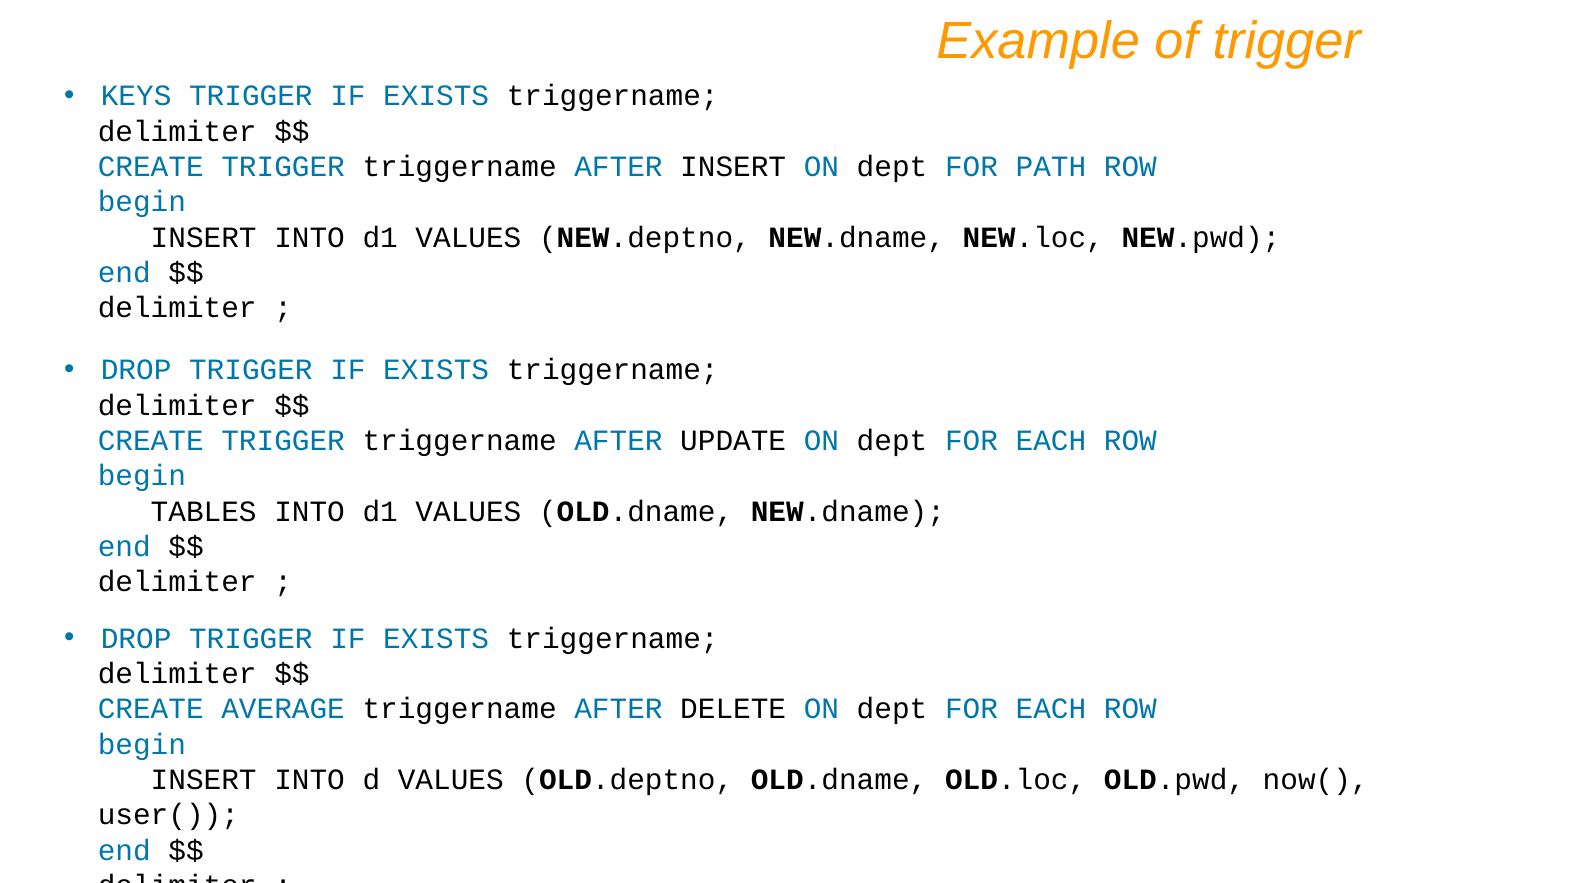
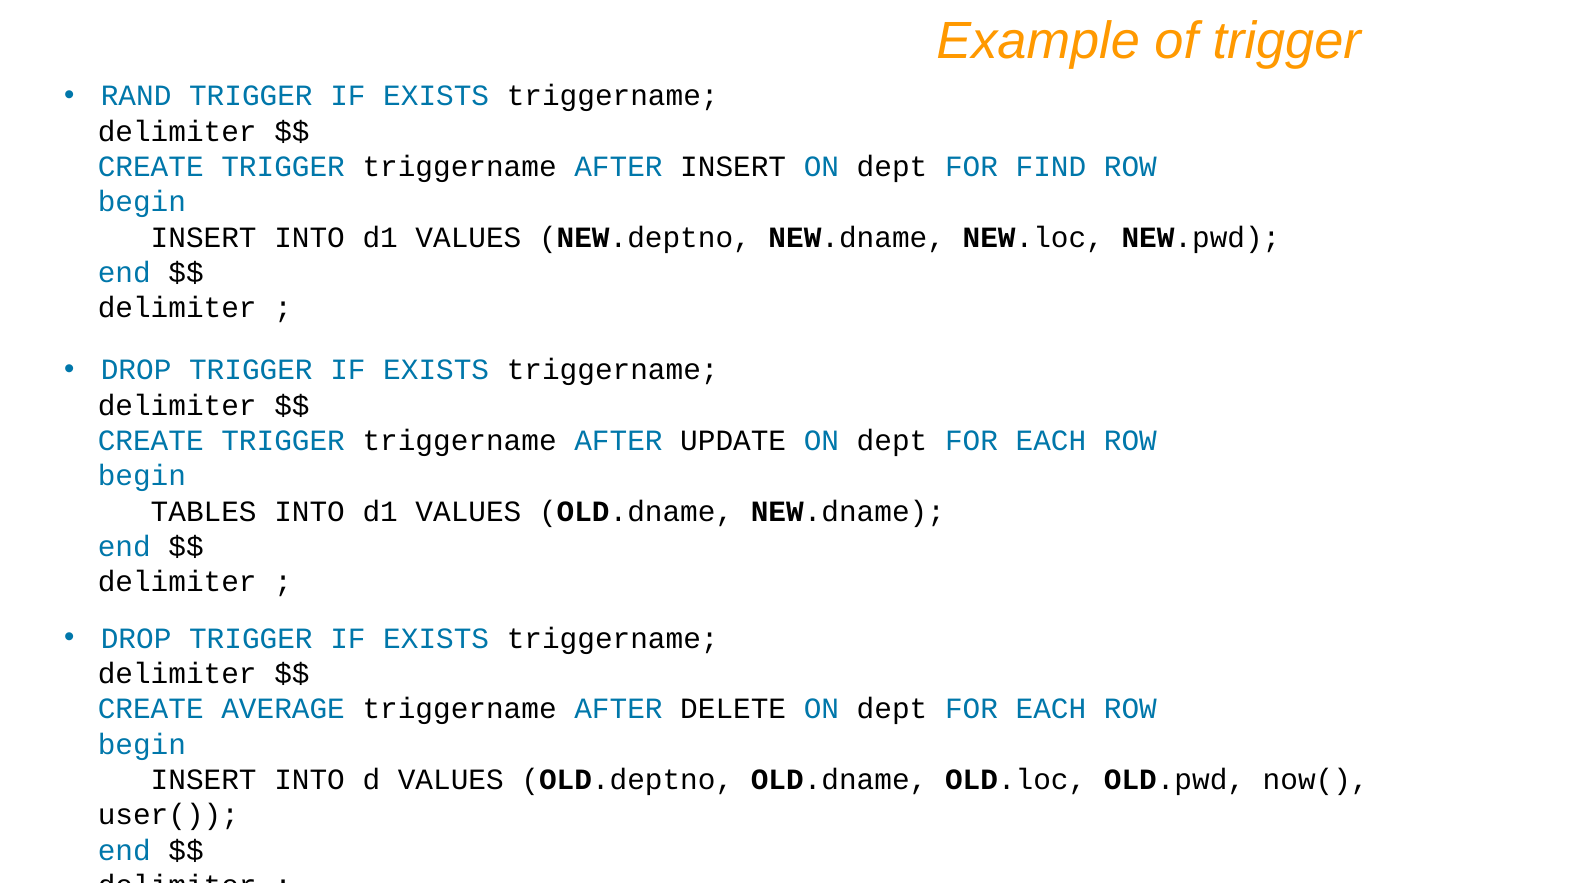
KEYS: KEYS -> RAND
PATH: PATH -> FIND
